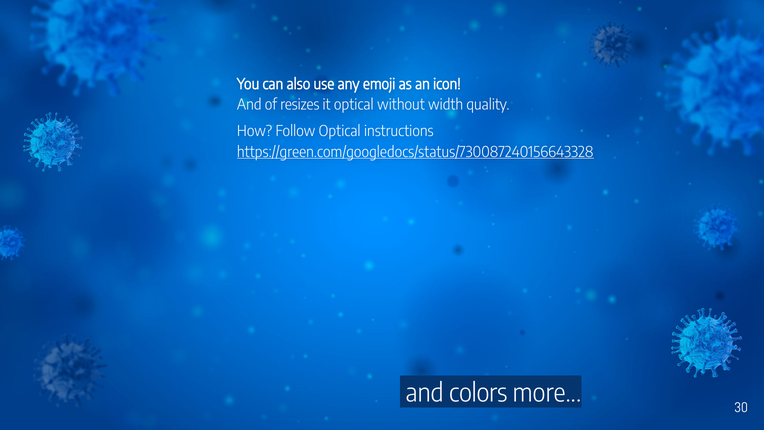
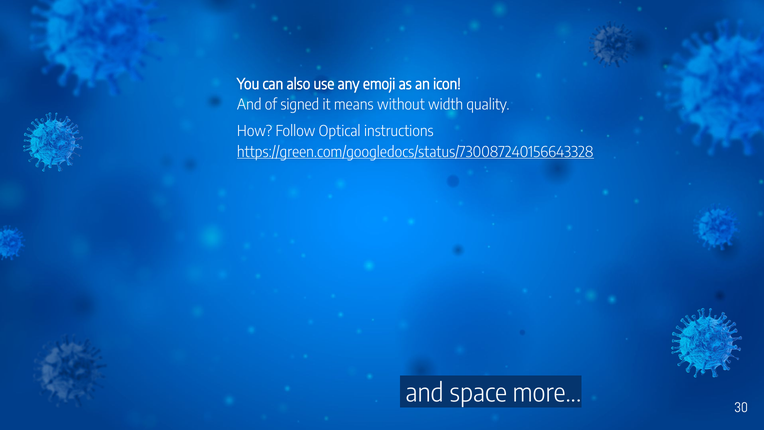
resizes: resizes -> signed
it optical: optical -> means
colors: colors -> space
